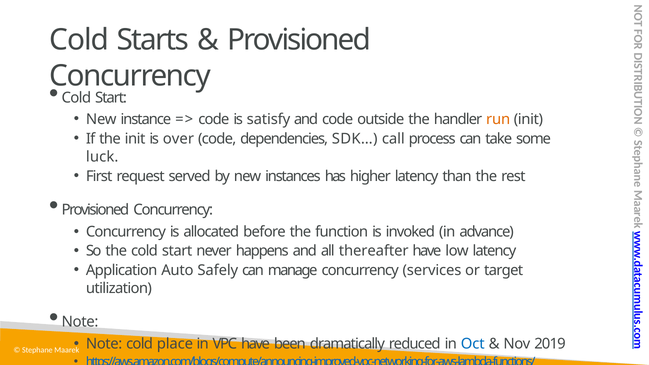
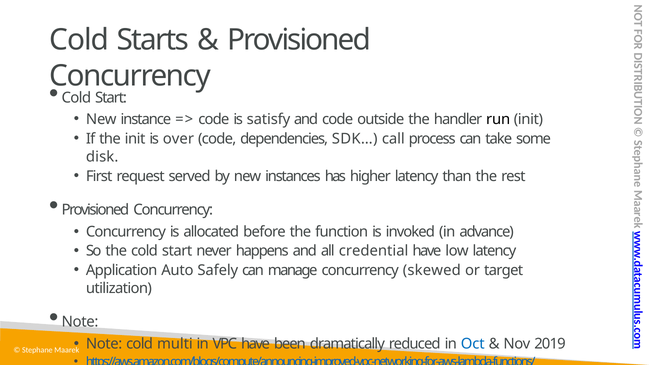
run colour: orange -> black
luck: luck -> disk
thereafter: thereafter -> credential
services: services -> skewed
place: place -> multi
